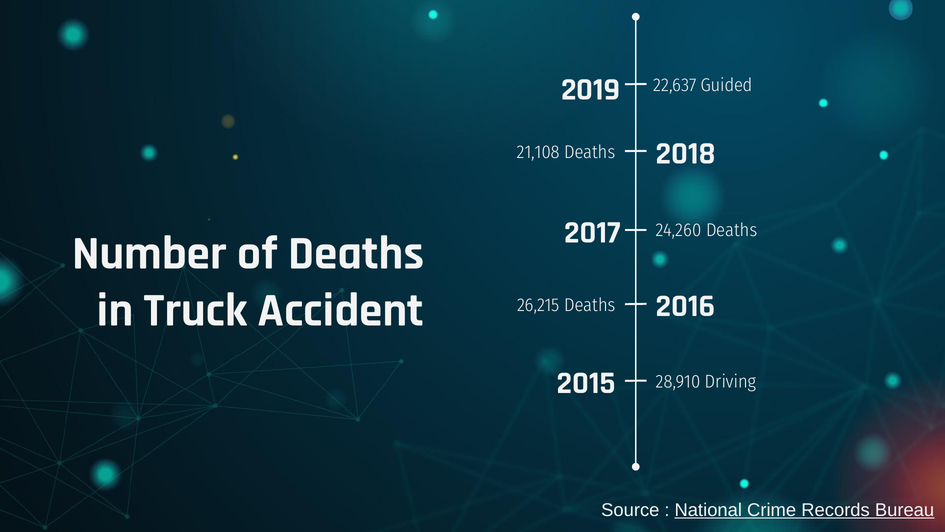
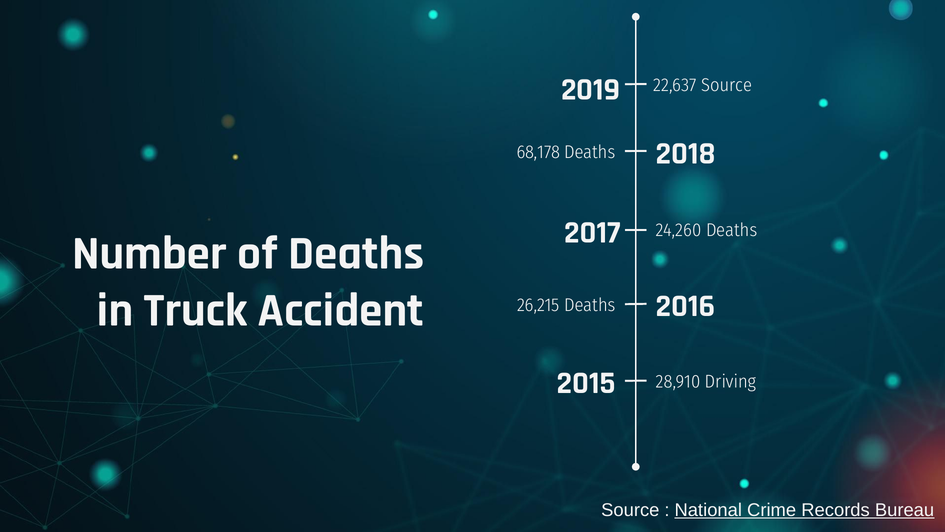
22,637 Guided: Guided -> Source
21,108: 21,108 -> 68,178
